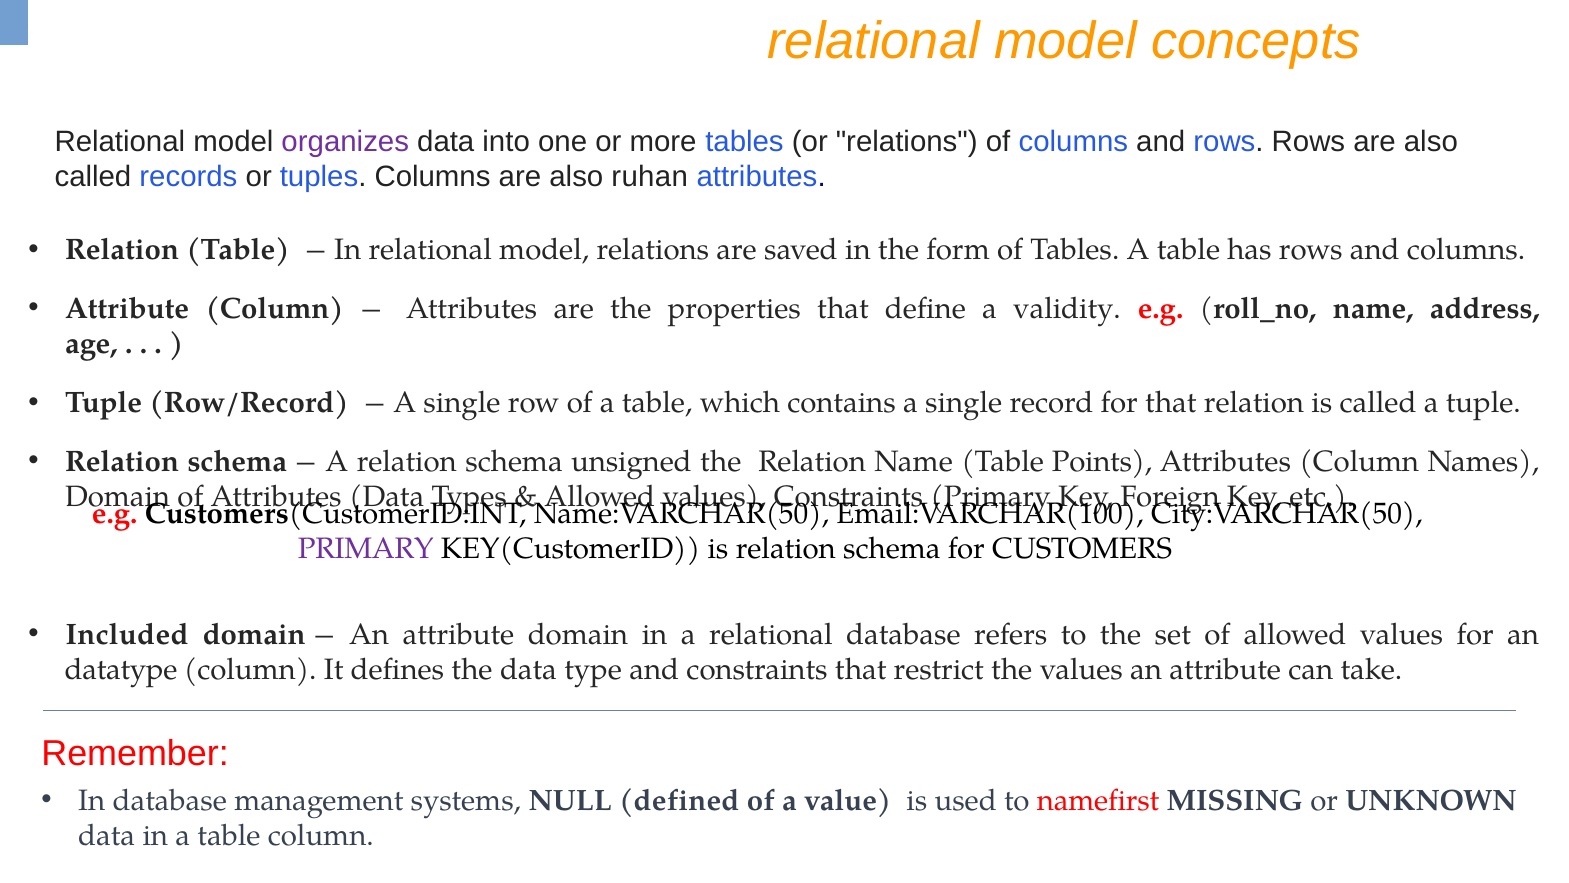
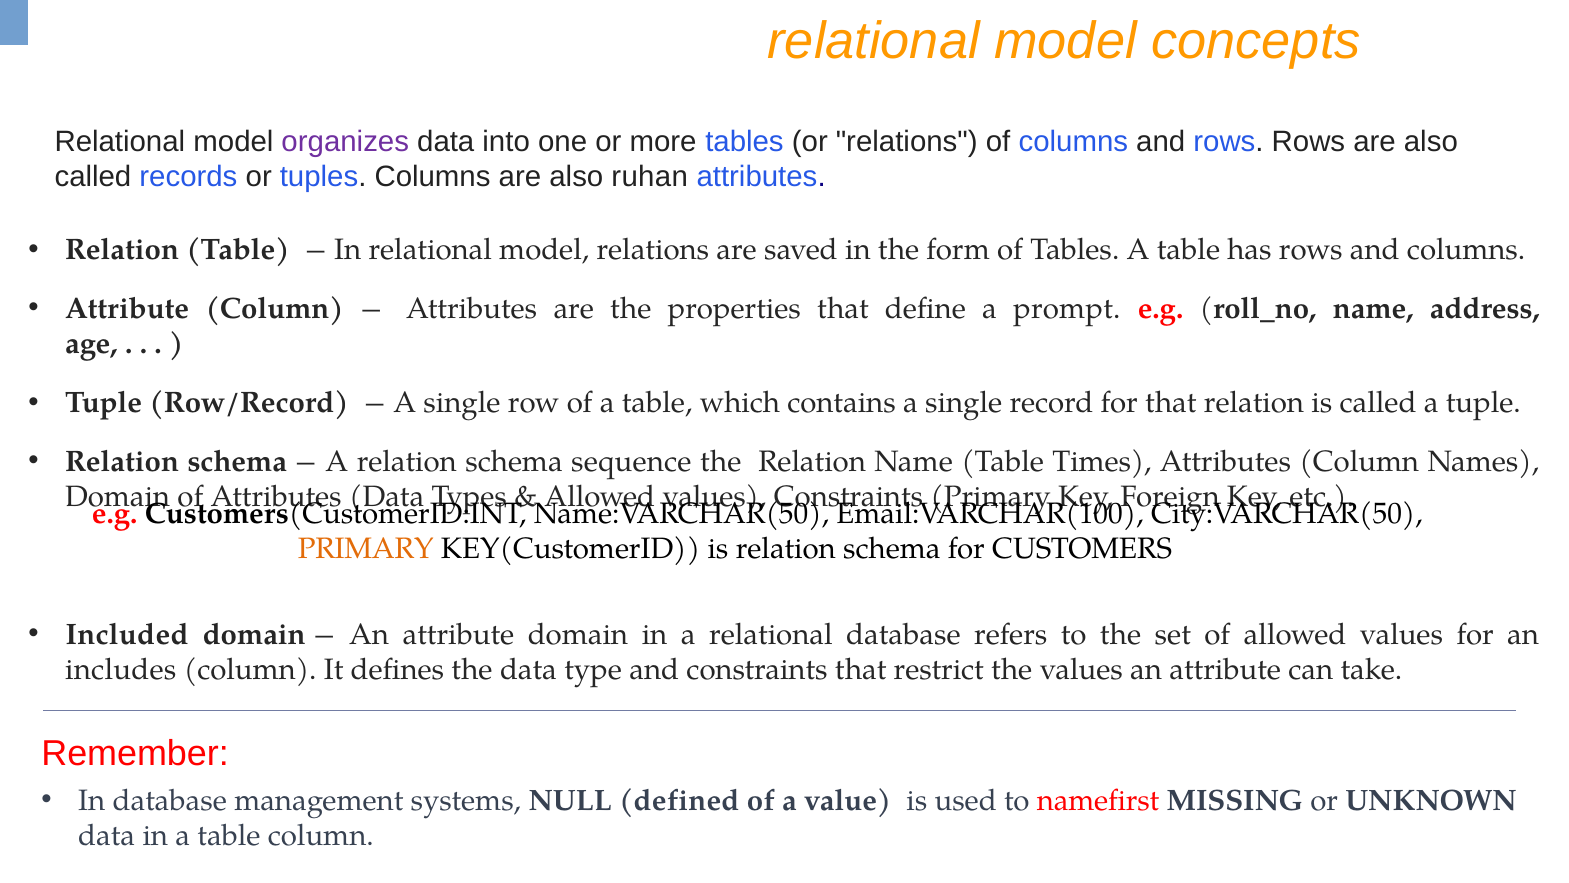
validity: validity -> prompt
unsigned: unsigned -> sequence
Points: Points -> Times
PRIMARY at (366, 549) colour: purple -> orange
datatype: datatype -> includes
